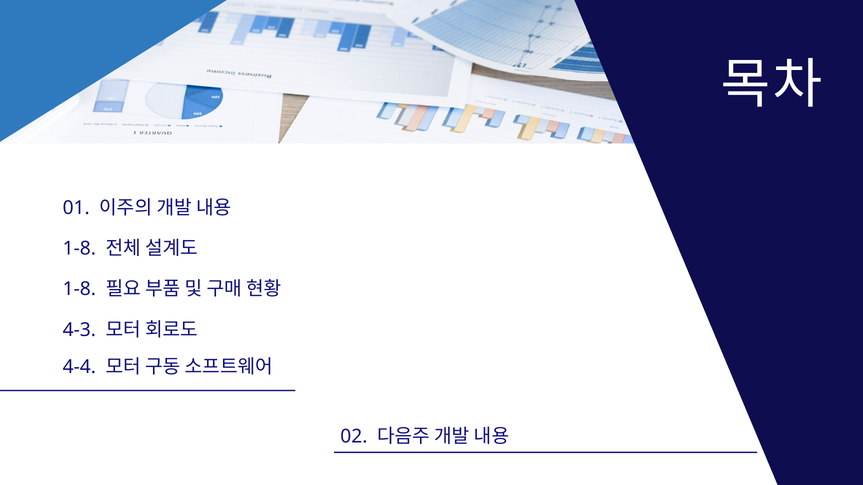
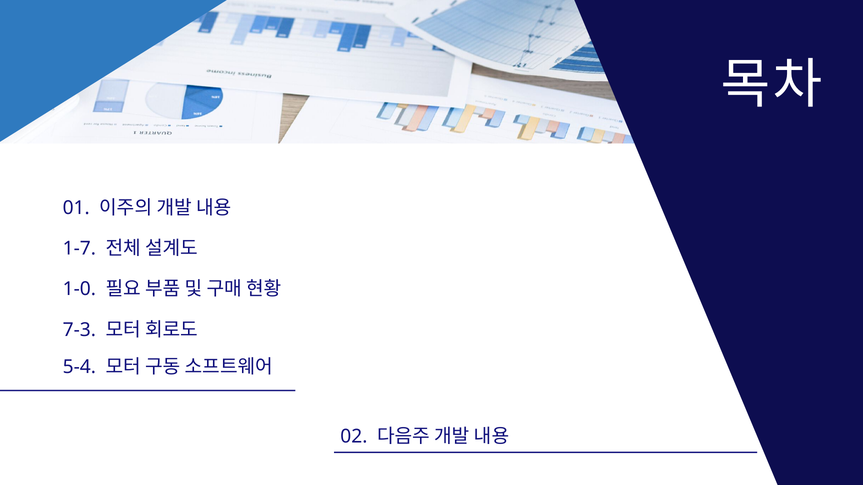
1-8 at (79, 249): 1-8 -> 1-7
1-8 at (79, 289): 1-8 -> 1-0
4-3: 4-3 -> 7-3
4-4: 4-4 -> 5-4
